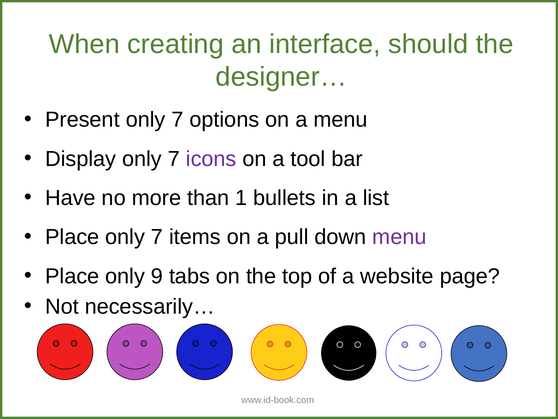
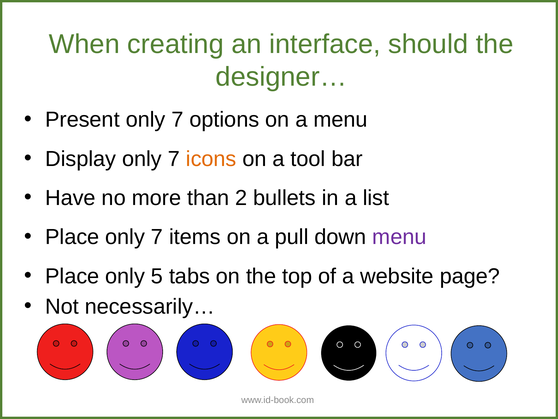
icons colour: purple -> orange
1: 1 -> 2
9: 9 -> 5
